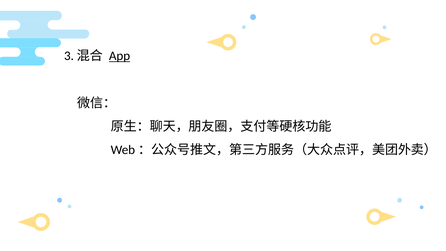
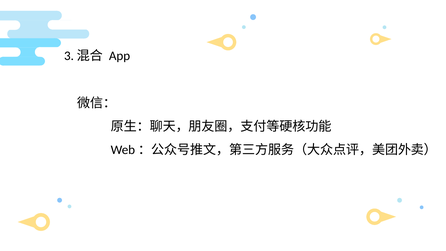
App underline: present -> none
